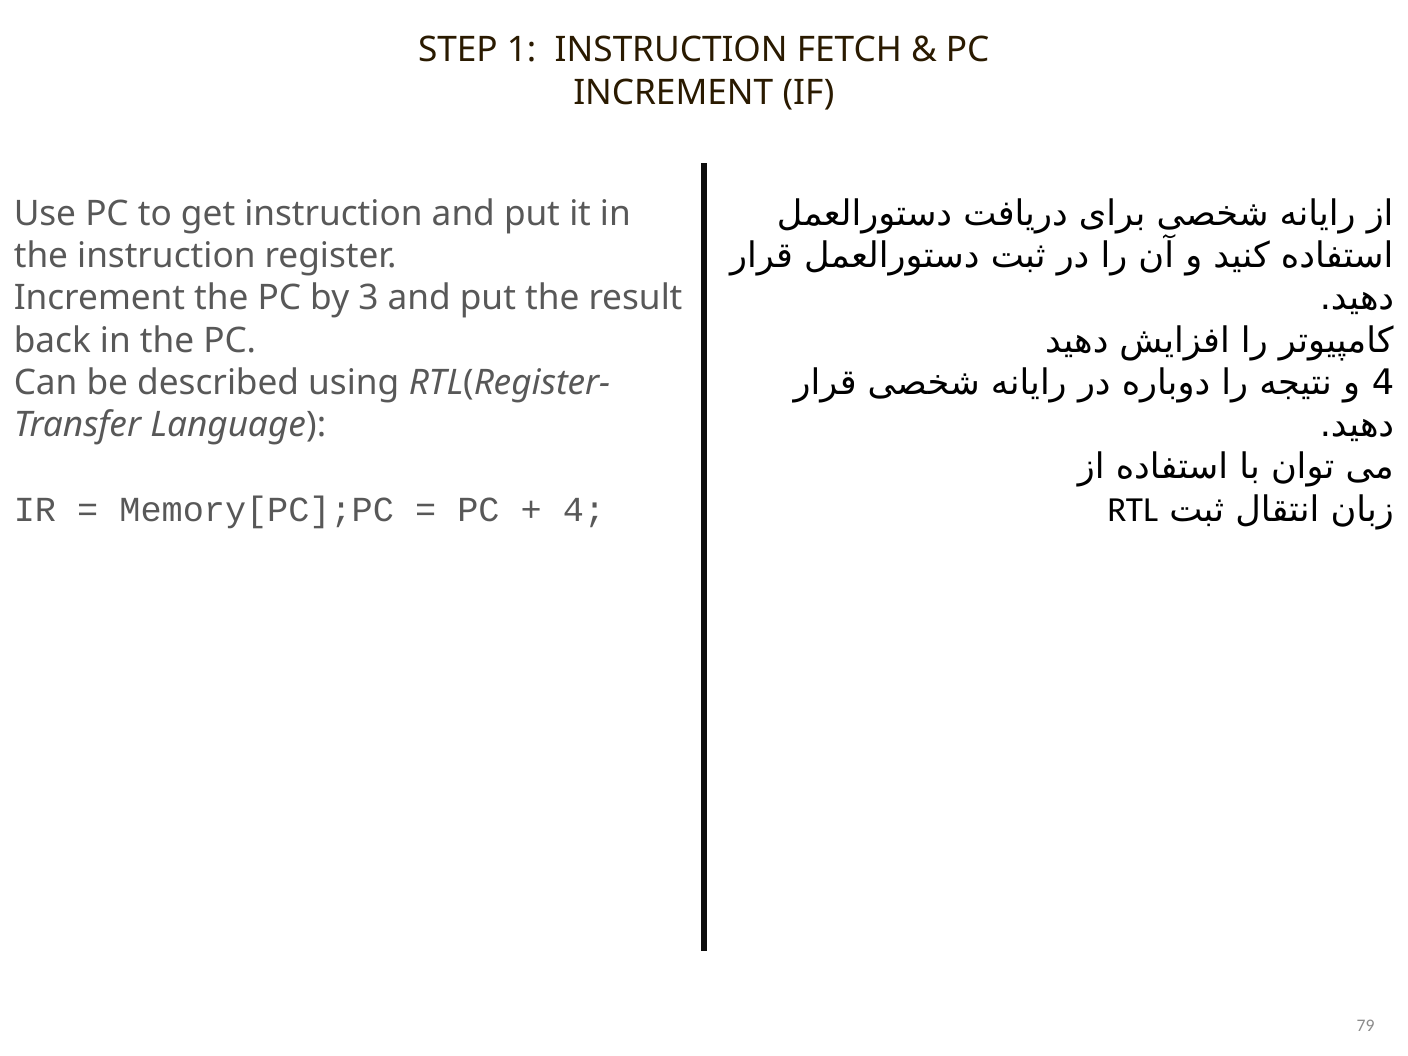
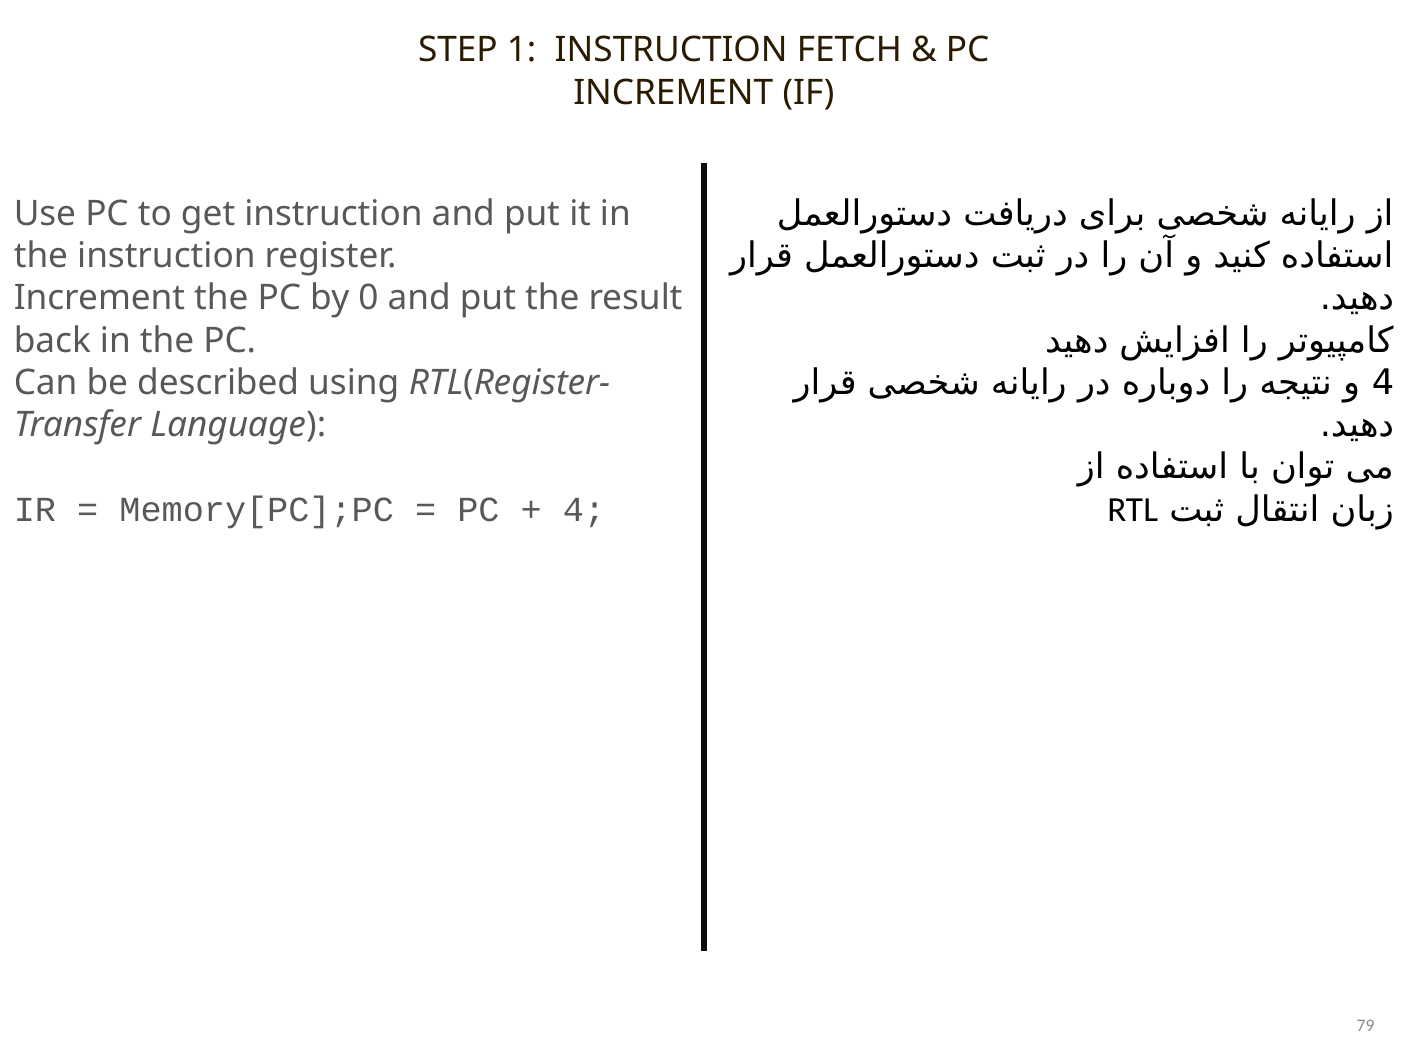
3: 3 -> 0
